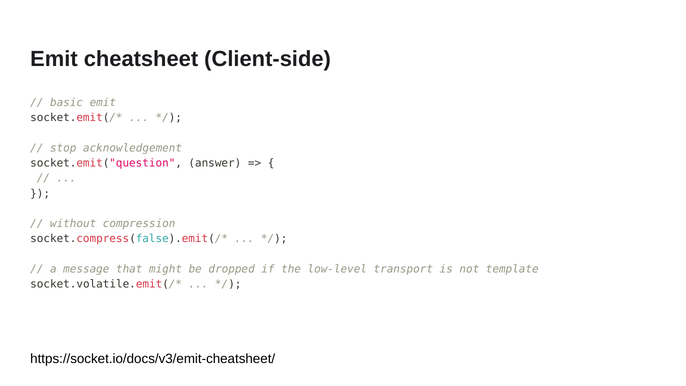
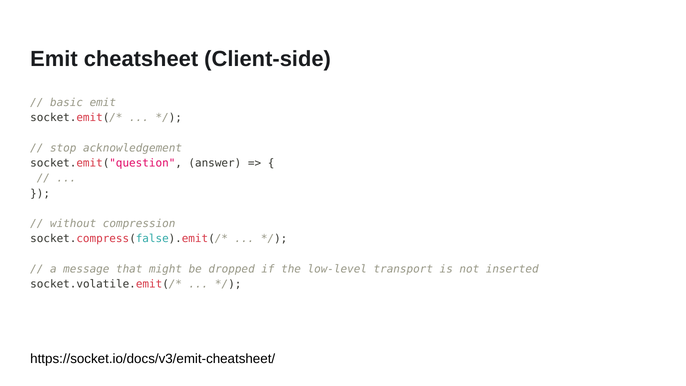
template: template -> inserted
